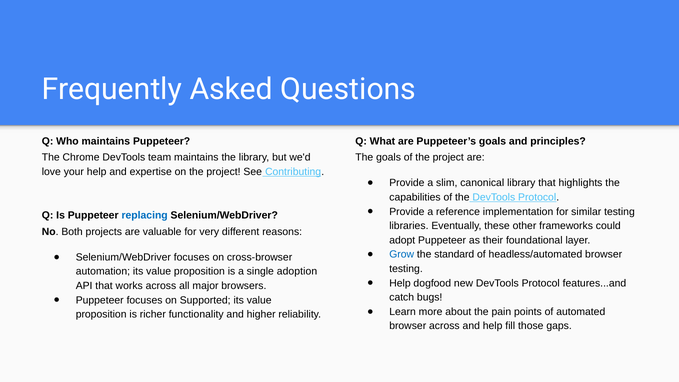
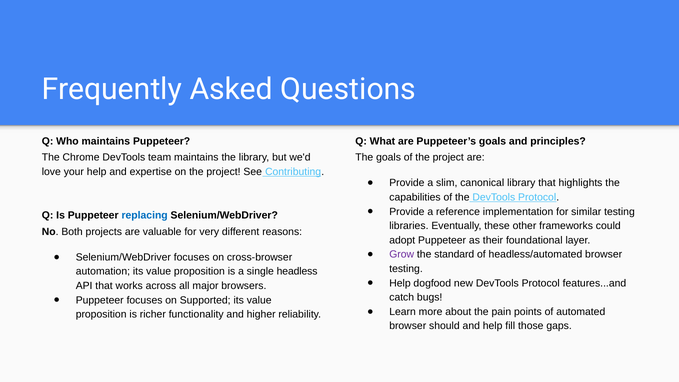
Grow colour: blue -> purple
adoption: adoption -> headless
browser across: across -> should
